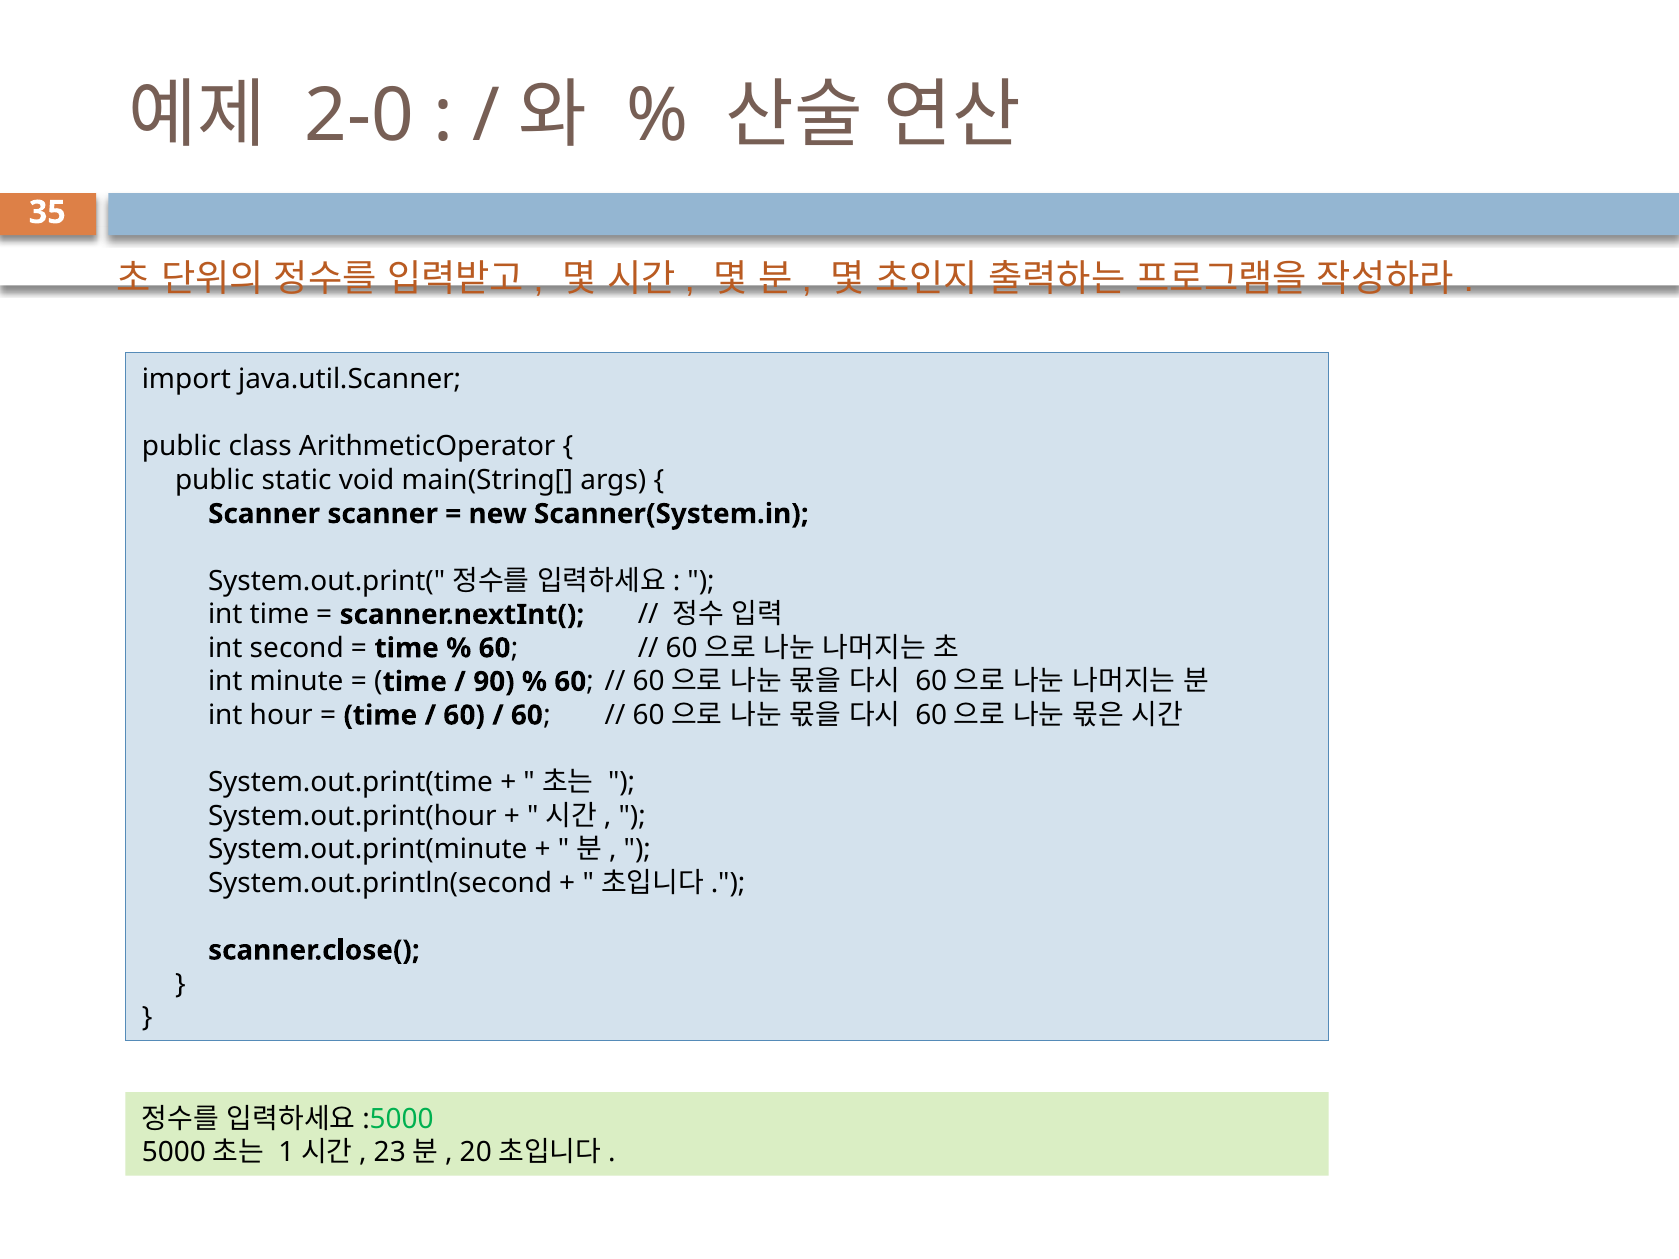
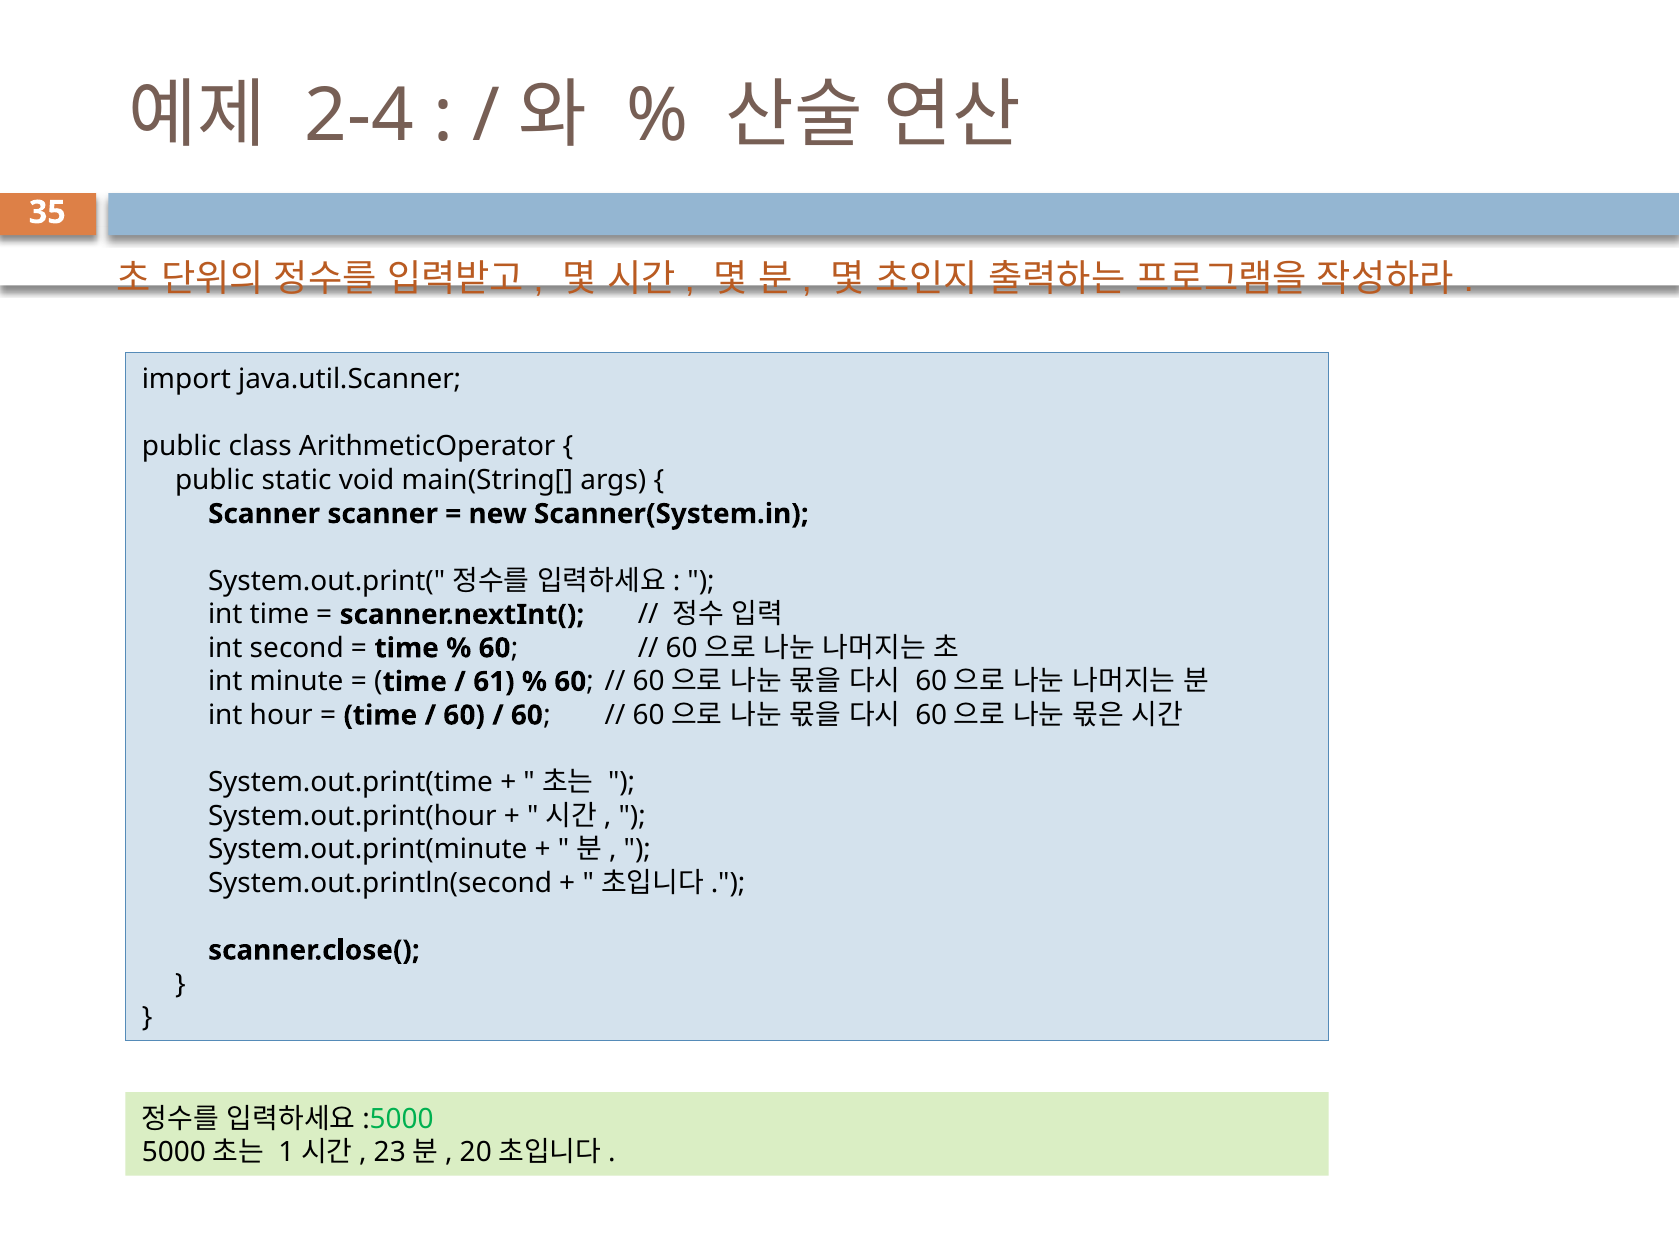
2-0: 2-0 -> 2-4
90: 90 -> 61
